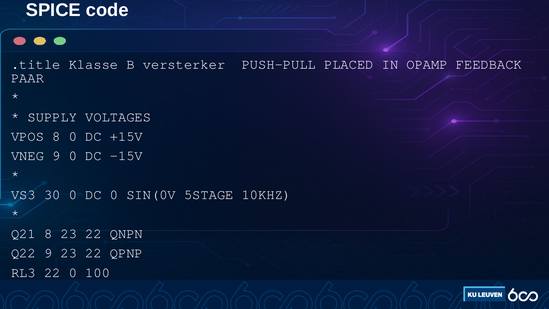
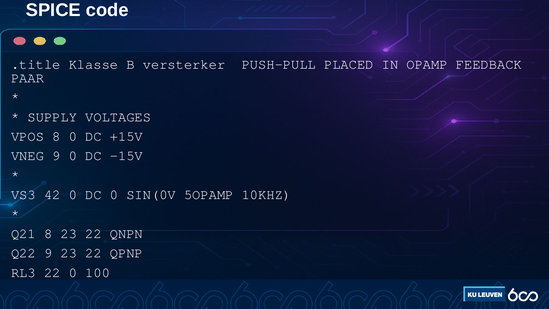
30: 30 -> 42
5STAGE: 5STAGE -> 5OPAMP
